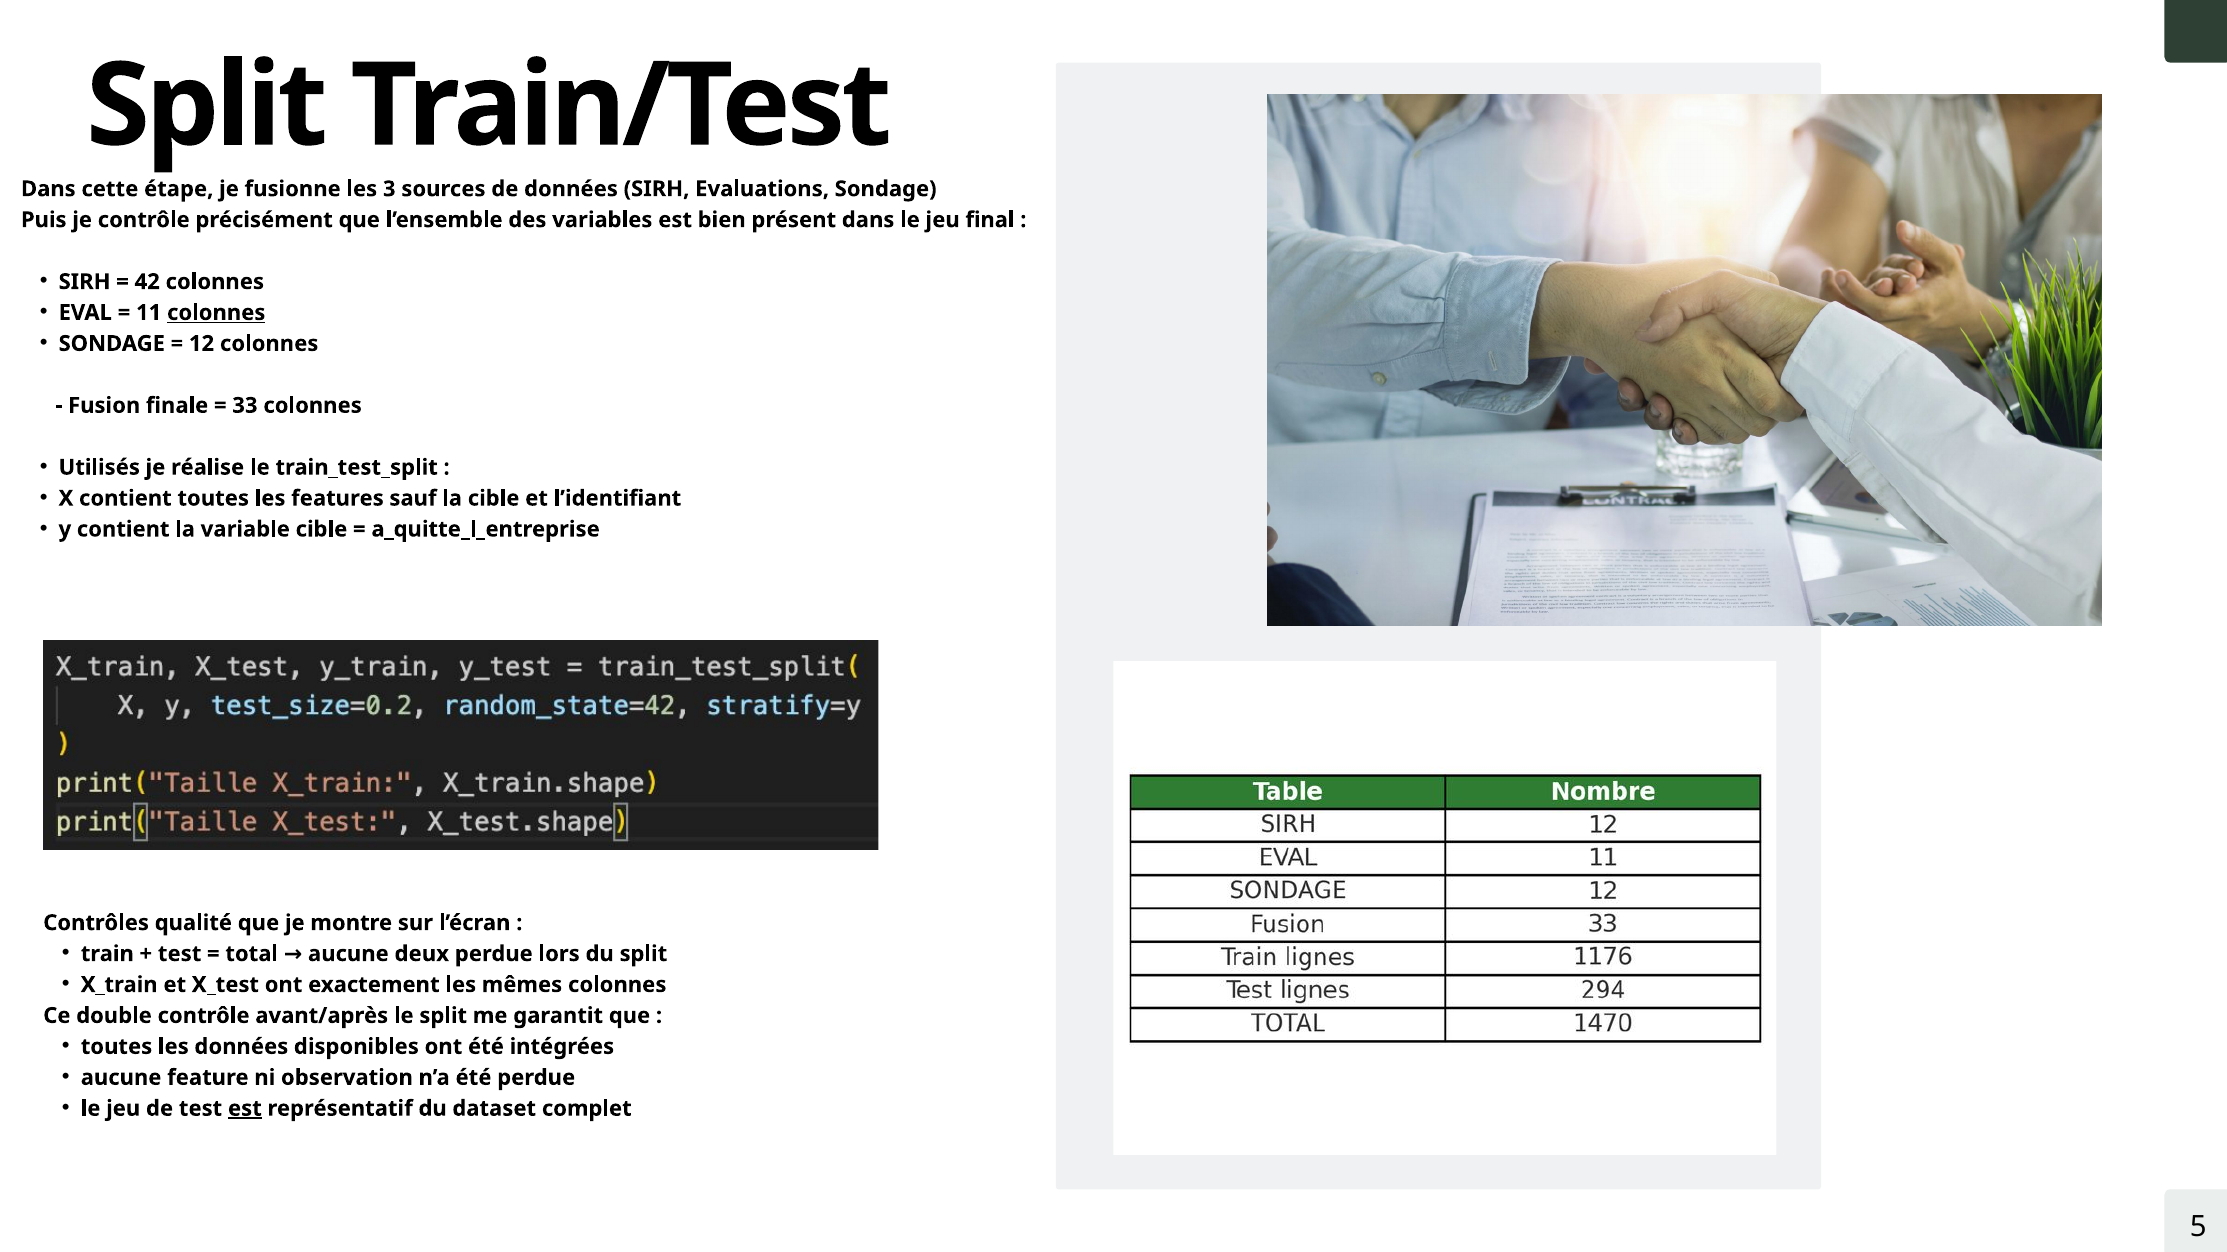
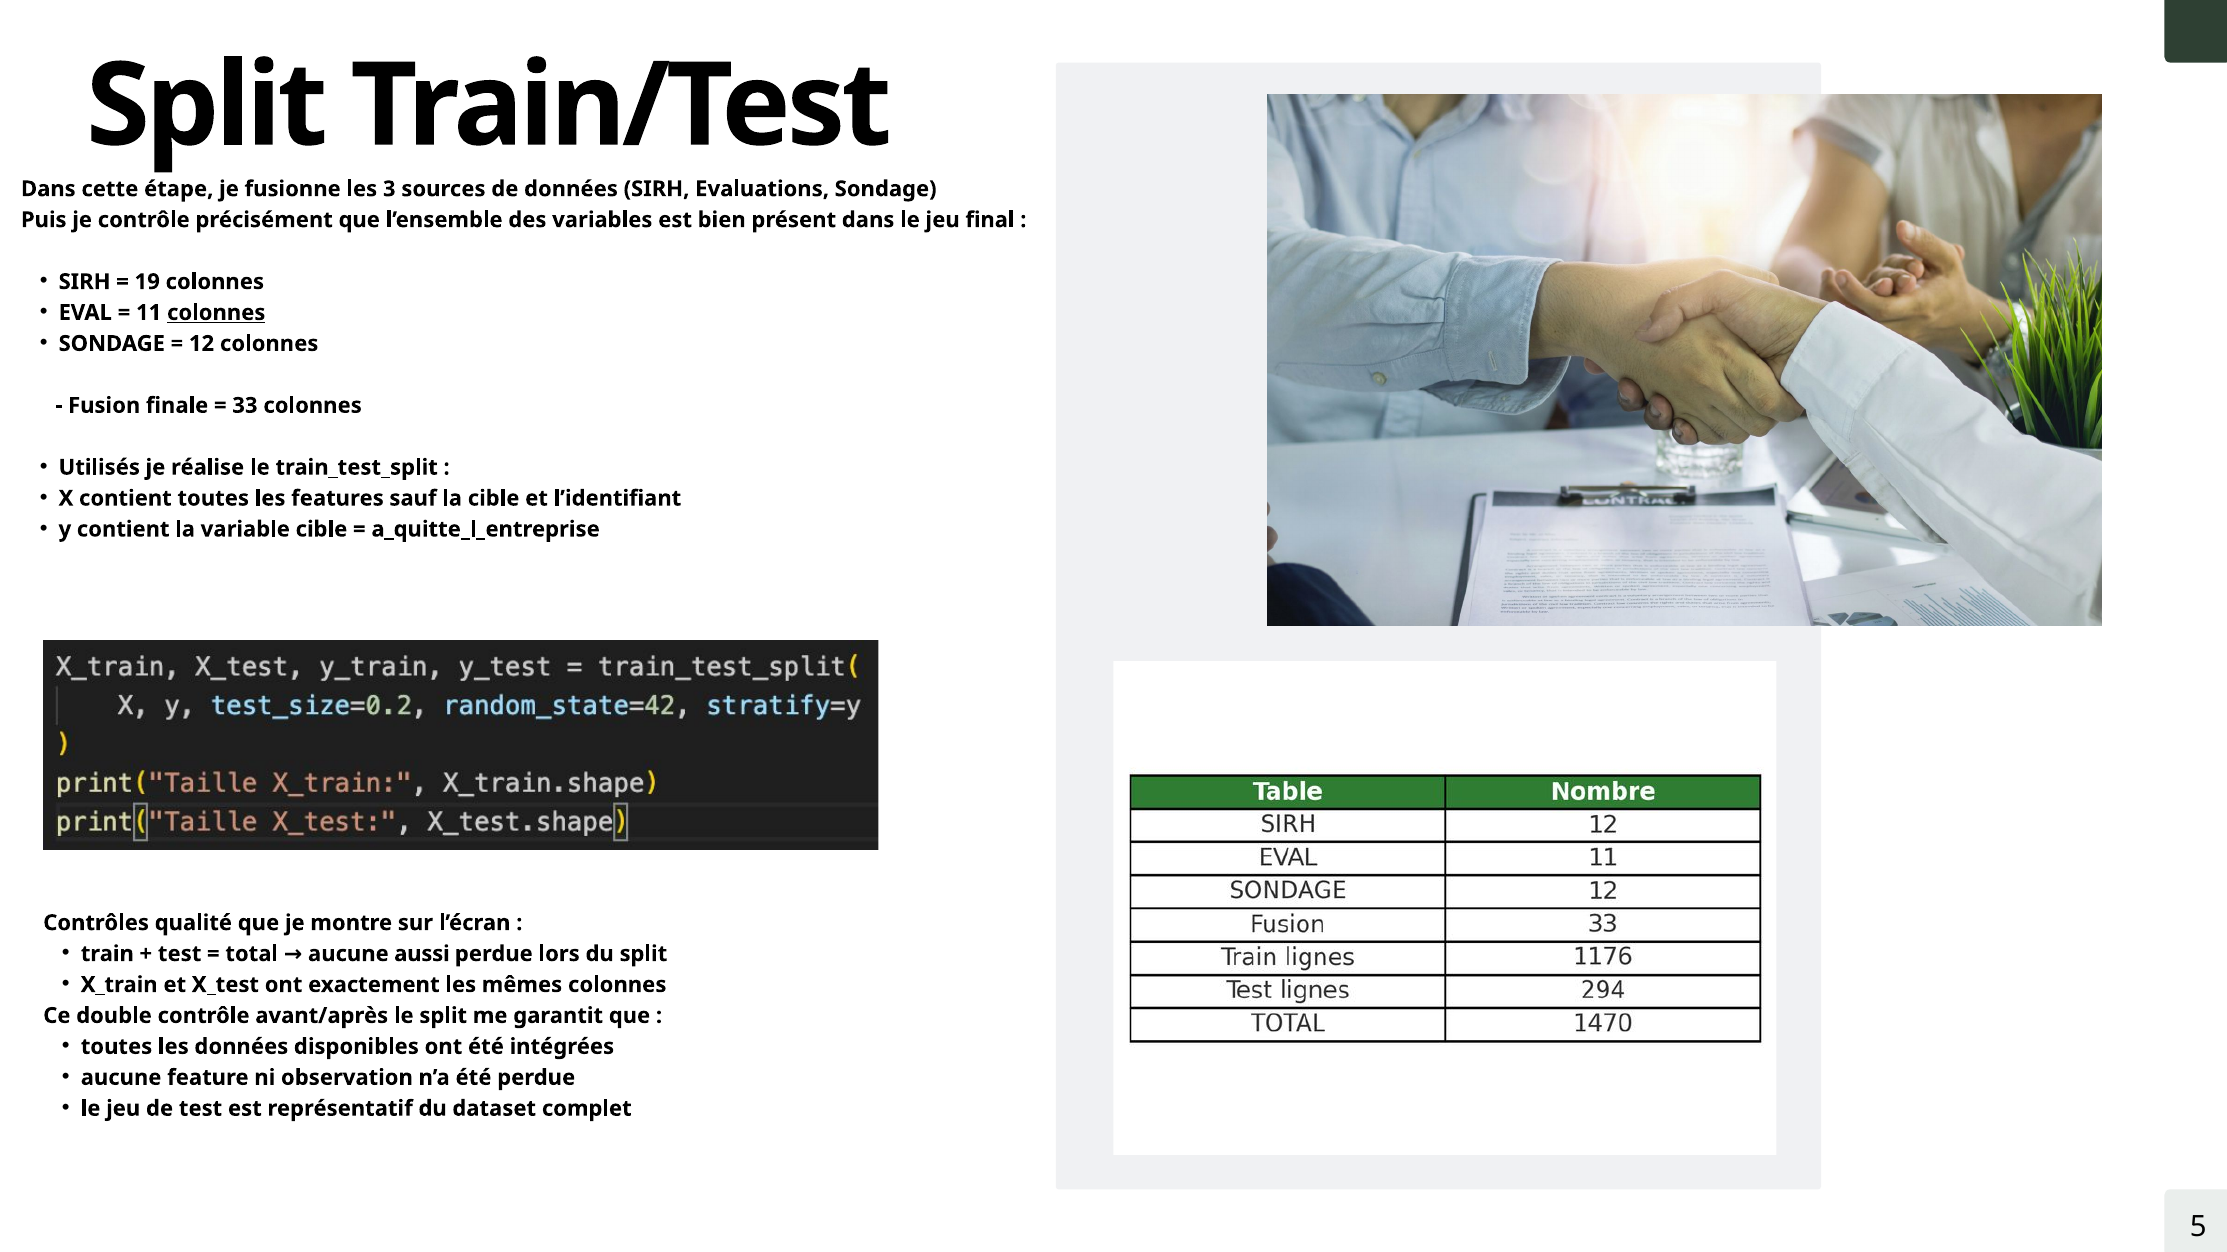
42: 42 -> 19
deux: deux -> aussi
est at (245, 1109) underline: present -> none
